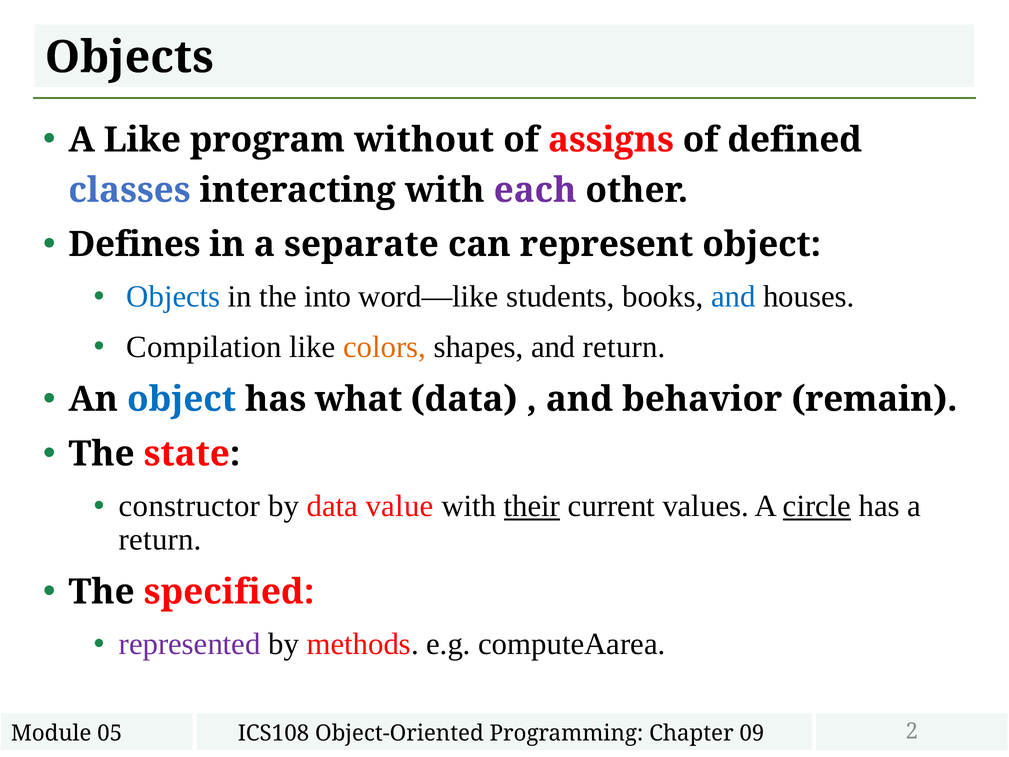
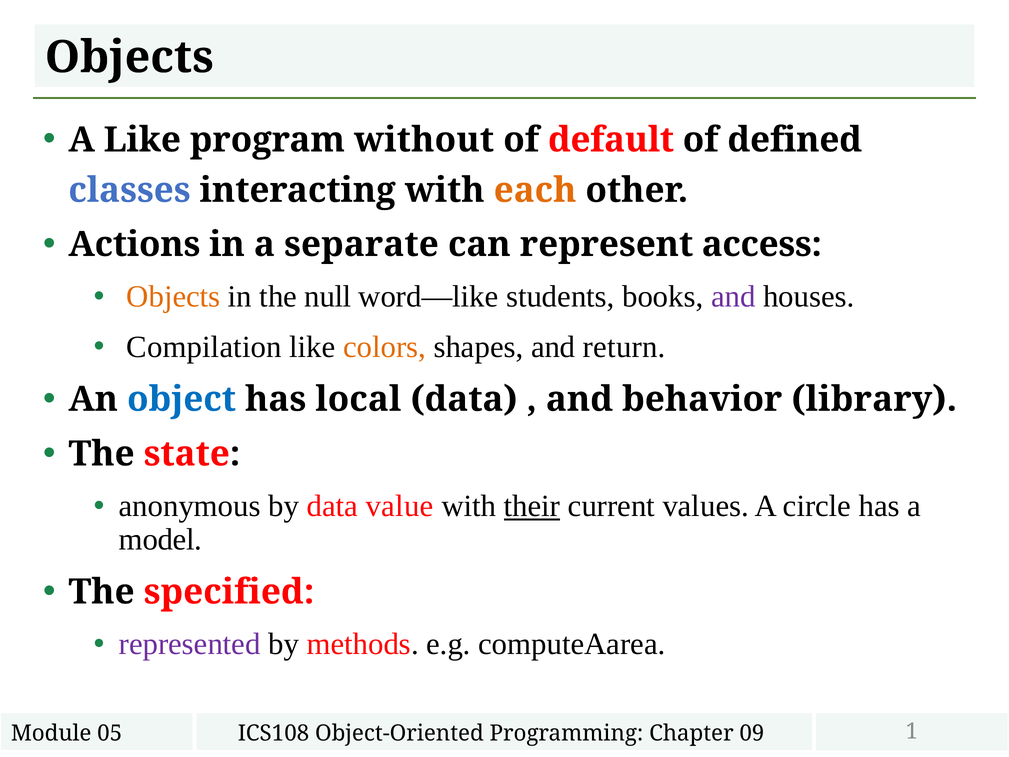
assigns: assigns -> default
each colour: purple -> orange
Defines: Defines -> Actions
represent object: object -> access
Objects at (173, 297) colour: blue -> orange
into: into -> null
and at (733, 297) colour: blue -> purple
what: what -> local
remain: remain -> library
constructor: constructor -> anonymous
circle underline: present -> none
return at (160, 539): return -> model
2: 2 -> 1
